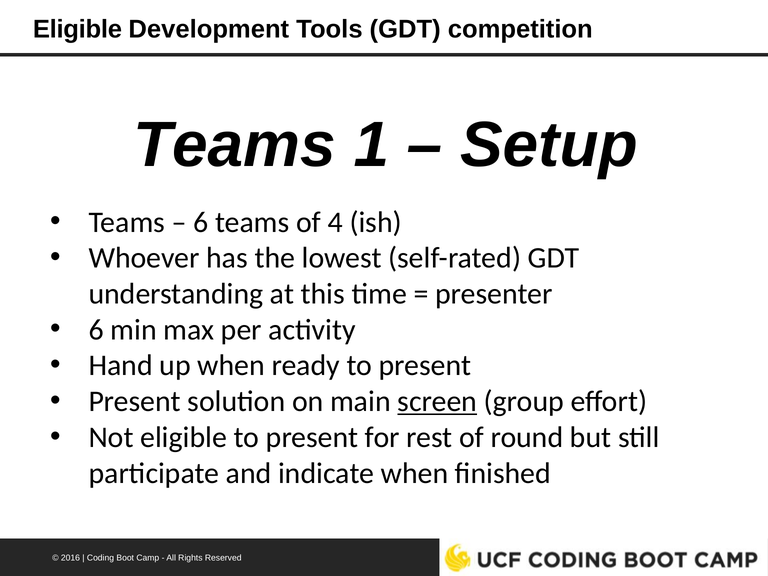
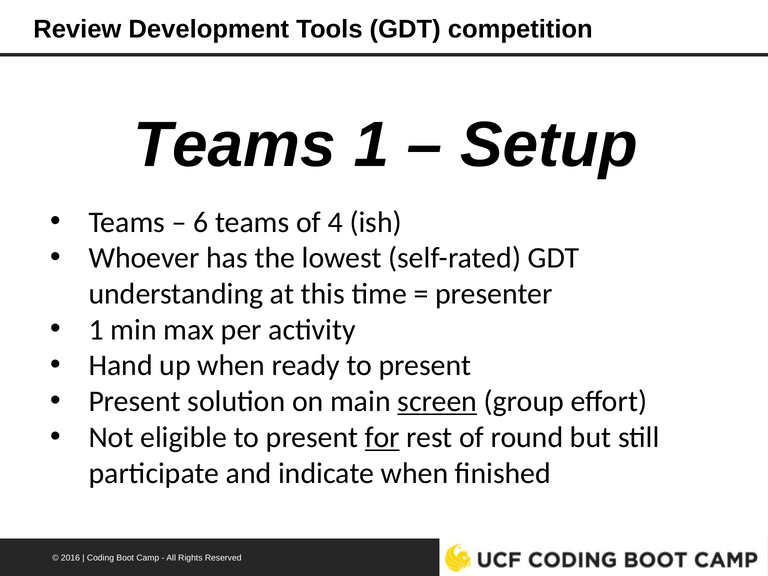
Eligible at (77, 29): Eligible -> Review
6 at (96, 330): 6 -> 1
for underline: none -> present
